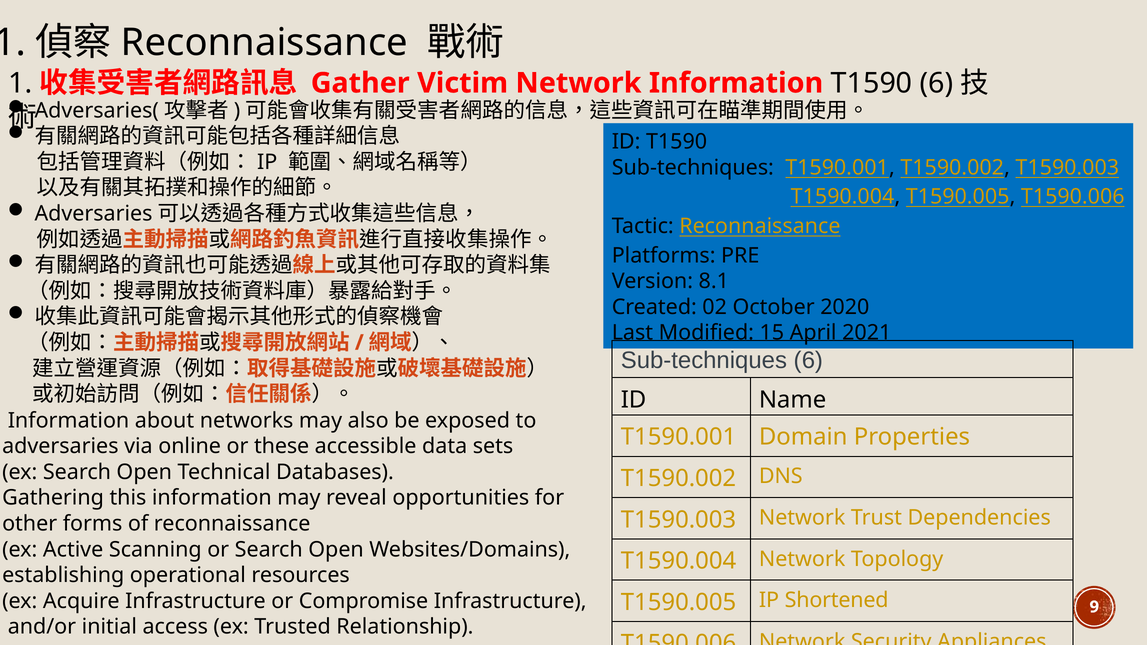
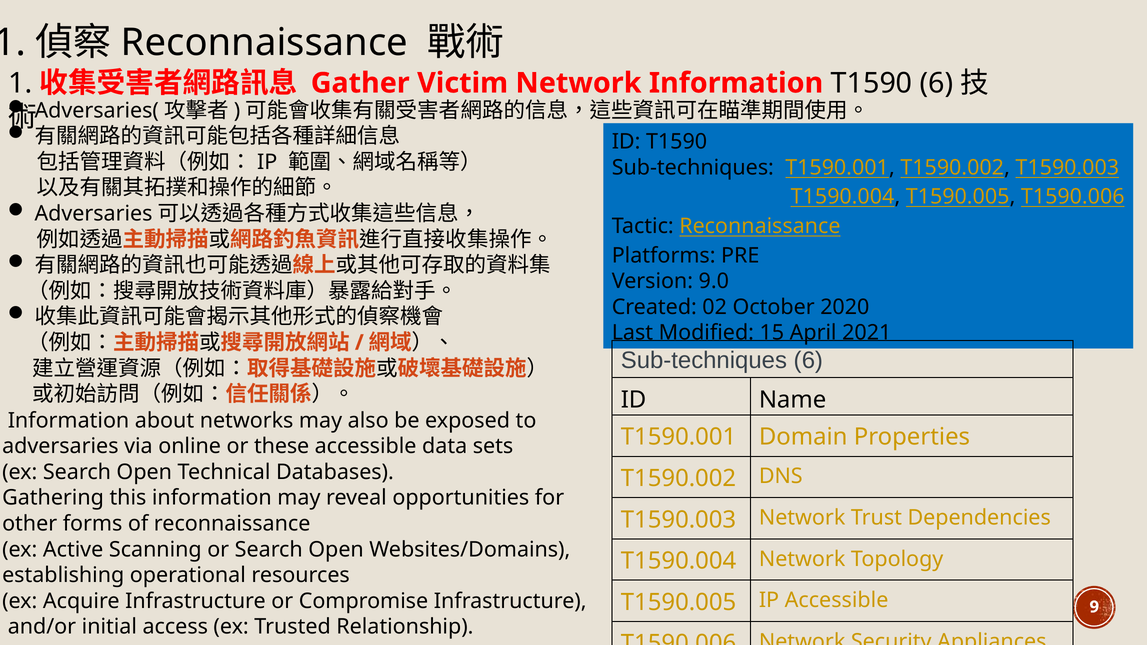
8.1: 8.1 -> 9.0
IP Shortened: Shortened -> Accessible
